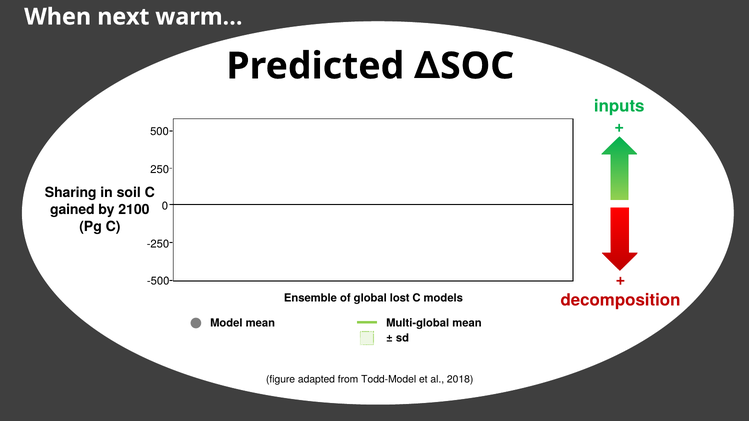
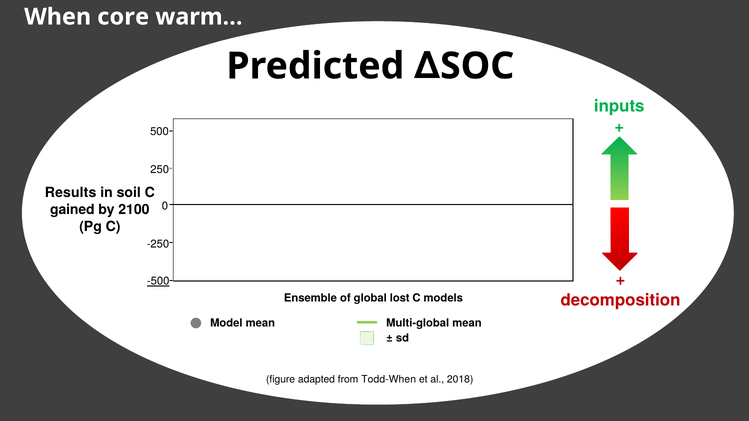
next: next -> core
Sharing: Sharing -> Results
-500 underline: none -> present
Todd-Model: Todd-Model -> Todd-When
